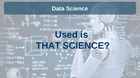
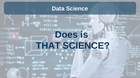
Used: Used -> Does
